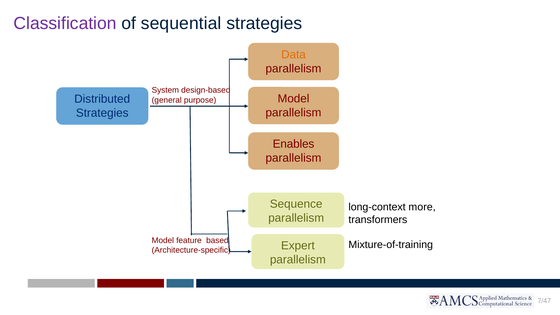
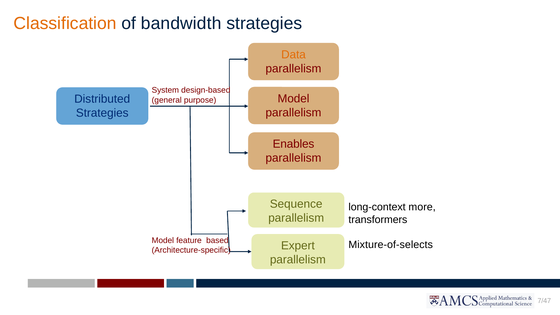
Classification colour: purple -> orange
sequential: sequential -> bandwidth
Mixture-of-training: Mixture-of-training -> Mixture-of-selects
